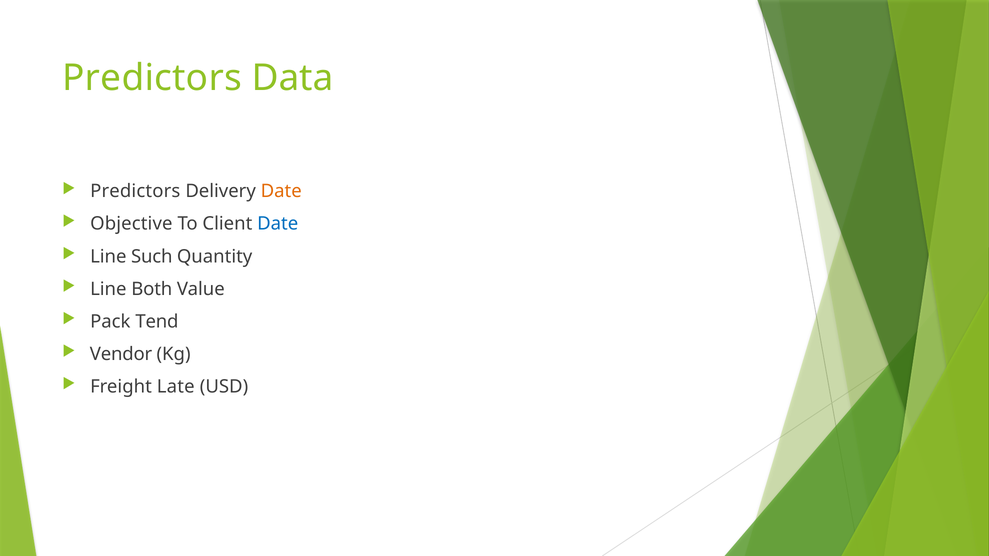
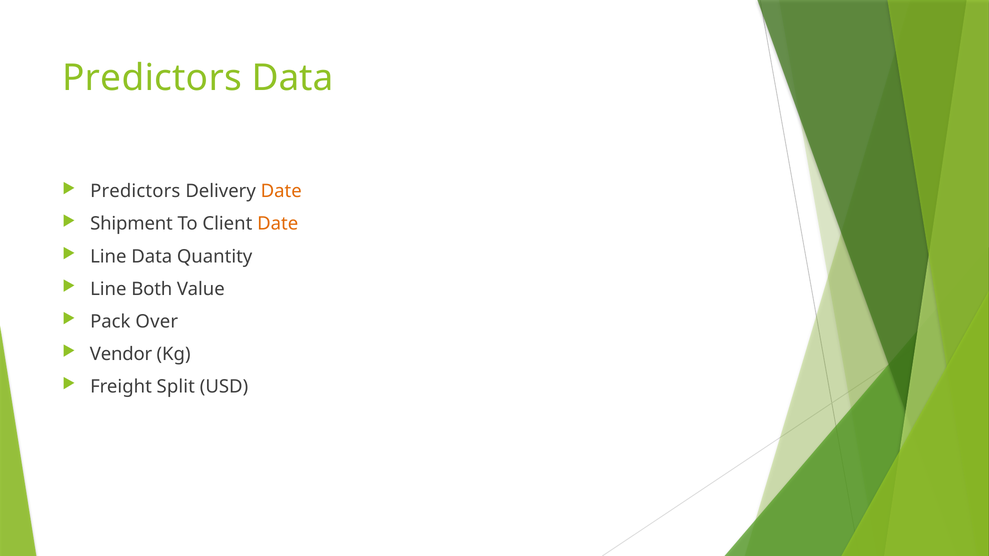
Objective: Objective -> Shipment
Date at (278, 224) colour: blue -> orange
Line Such: Such -> Data
Tend: Tend -> Over
Late: Late -> Split
